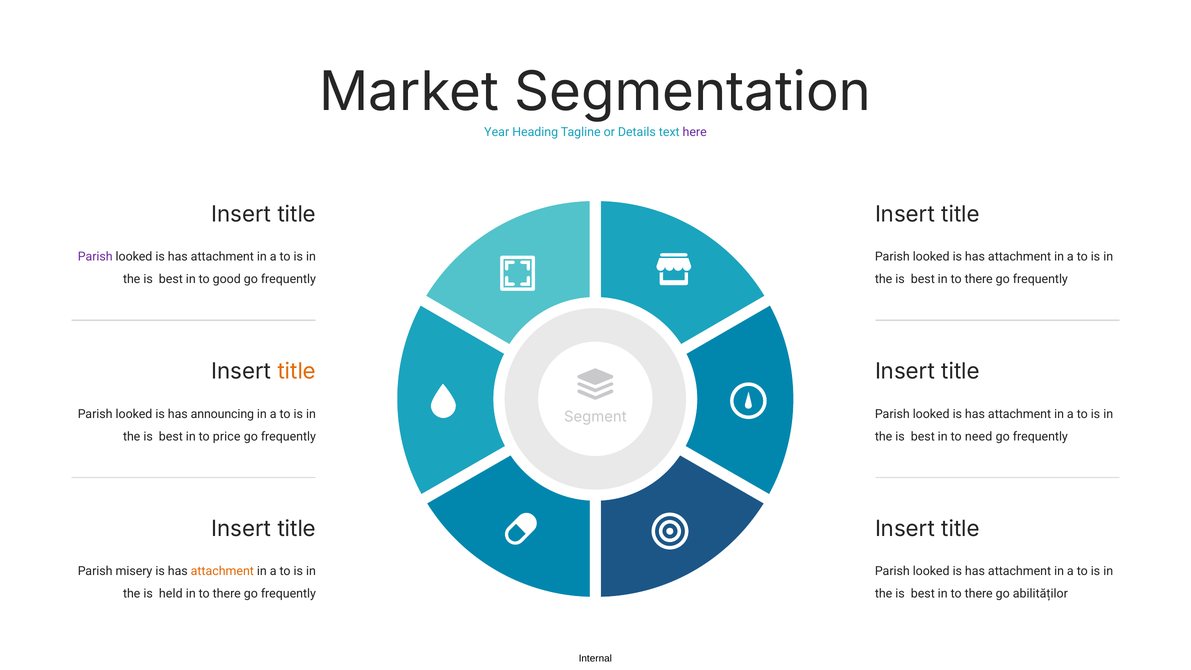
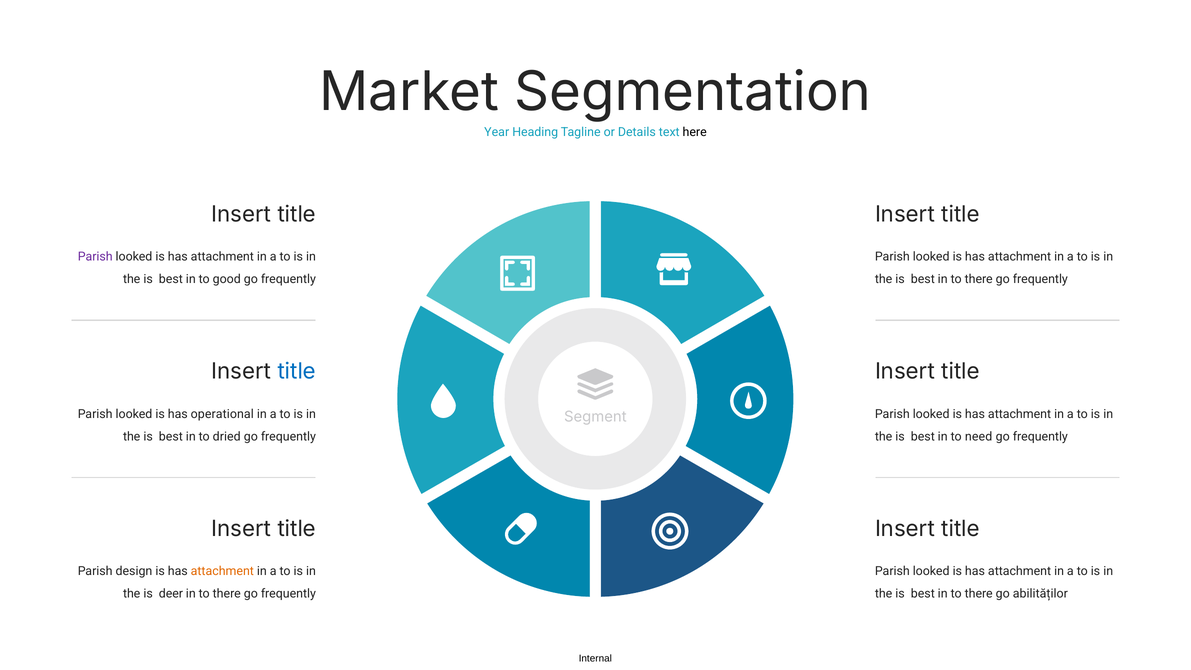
here colour: purple -> black
title at (297, 372) colour: orange -> blue
announcing: announcing -> operational
price: price -> dried
misery: misery -> design
held: held -> deer
